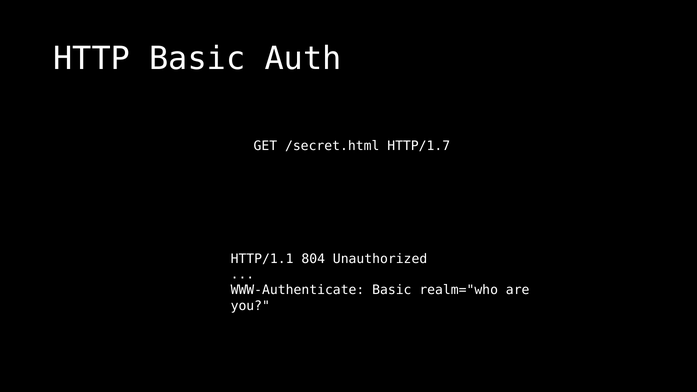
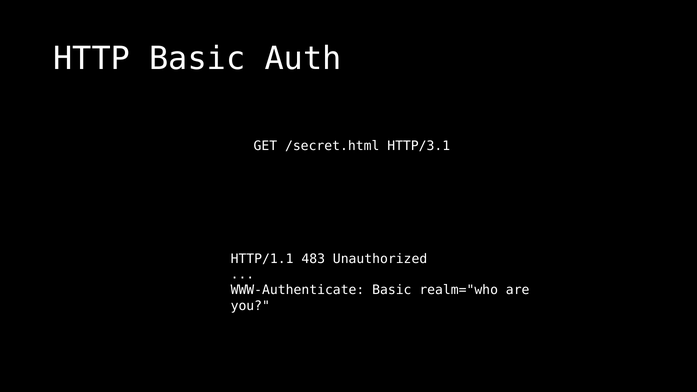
HTTP/1.7: HTTP/1.7 -> HTTP/3.1
804: 804 -> 483
